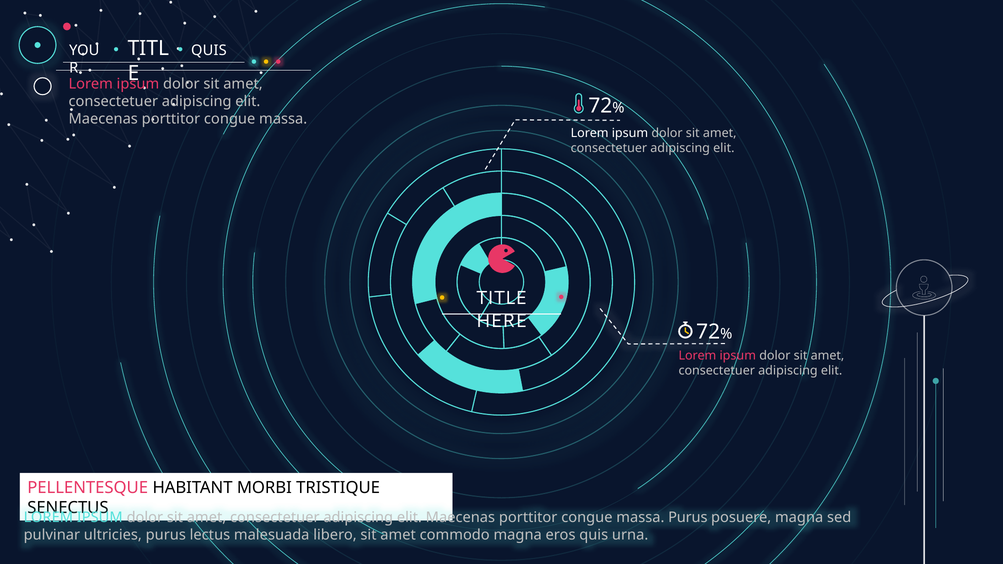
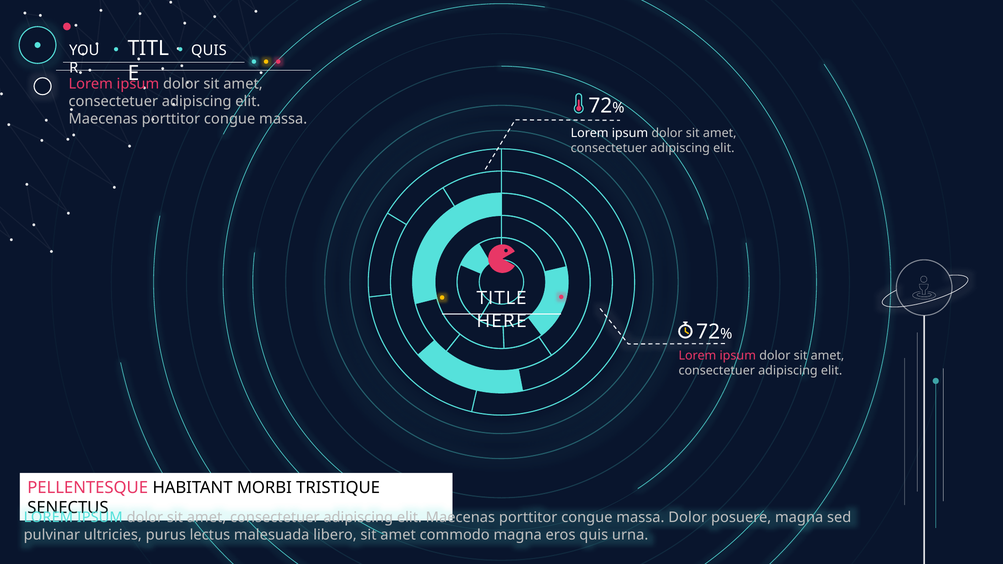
massa Purus: Purus -> Dolor
